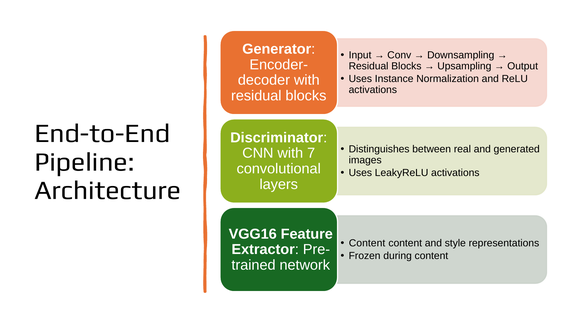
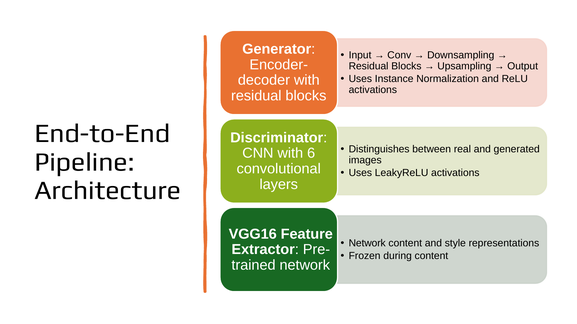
7: 7 -> 6
Content at (367, 244): Content -> Network
